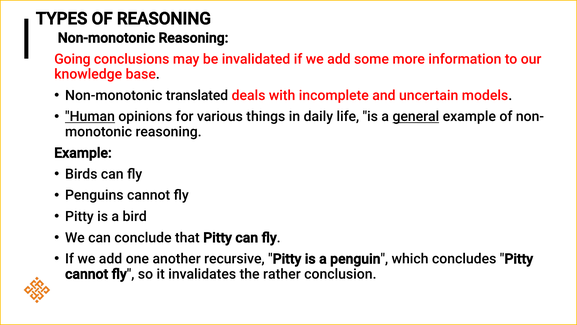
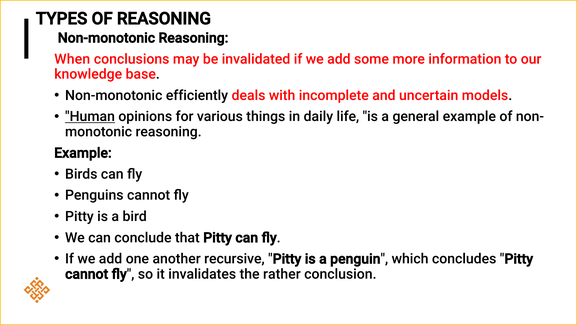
Going: Going -> When
translated: translated -> efficiently
general underline: present -> none
